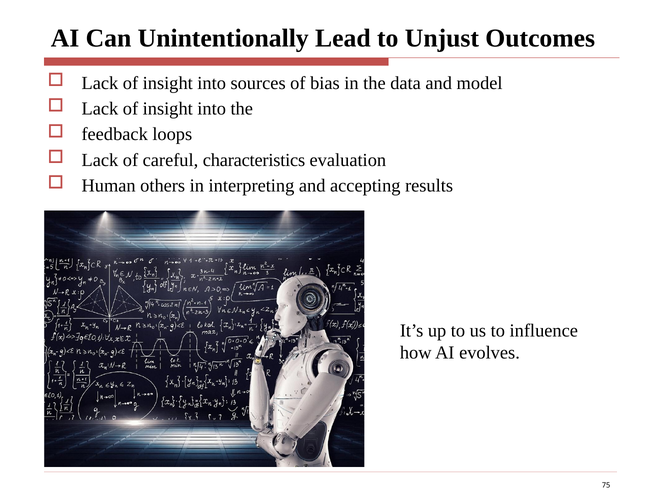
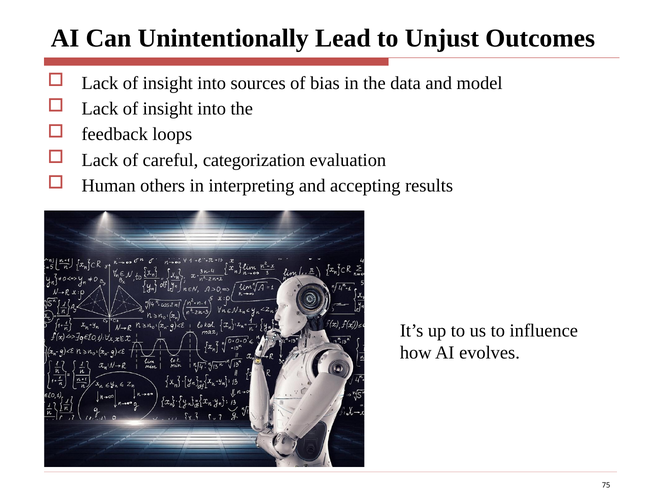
characteristics: characteristics -> categorization
